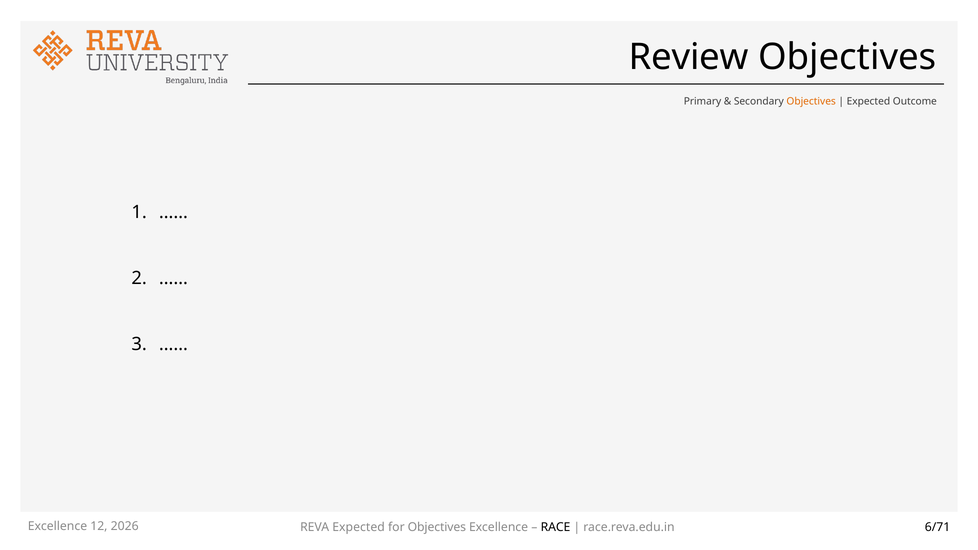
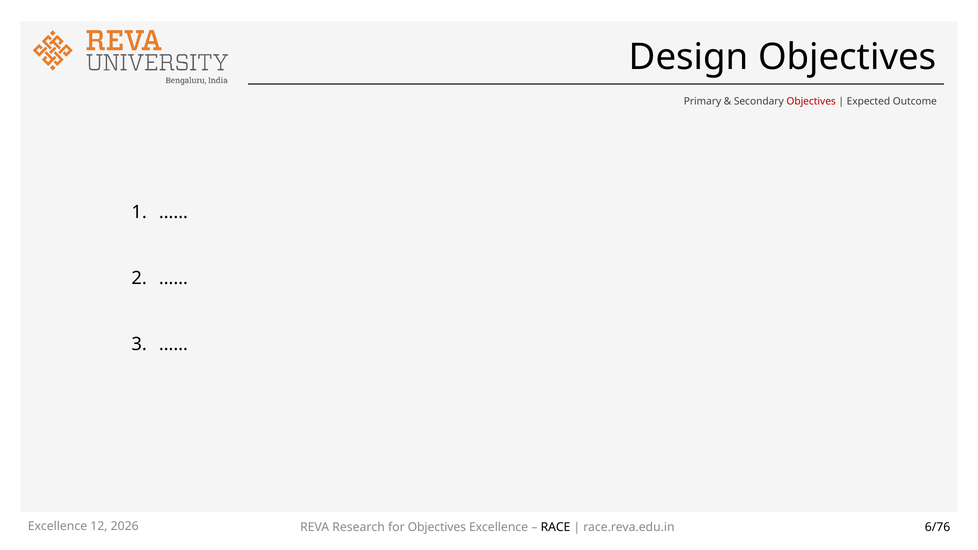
Review: Review -> Design
Objectives at (811, 101) colour: orange -> red
REVA Expected: Expected -> Research
6/71: 6/71 -> 6/76
